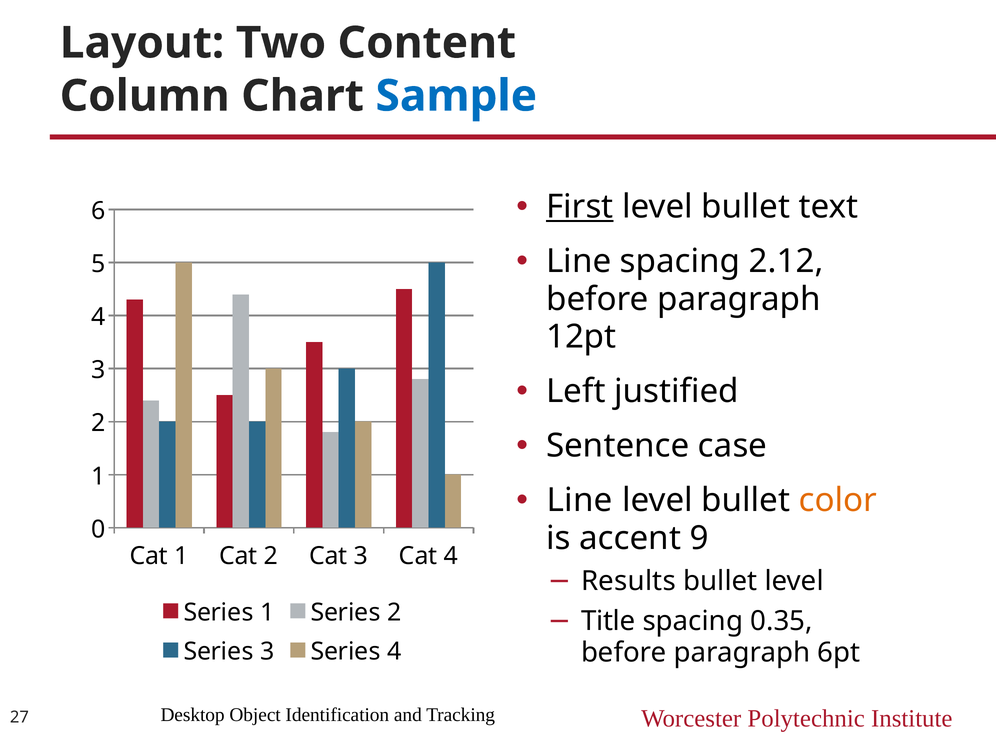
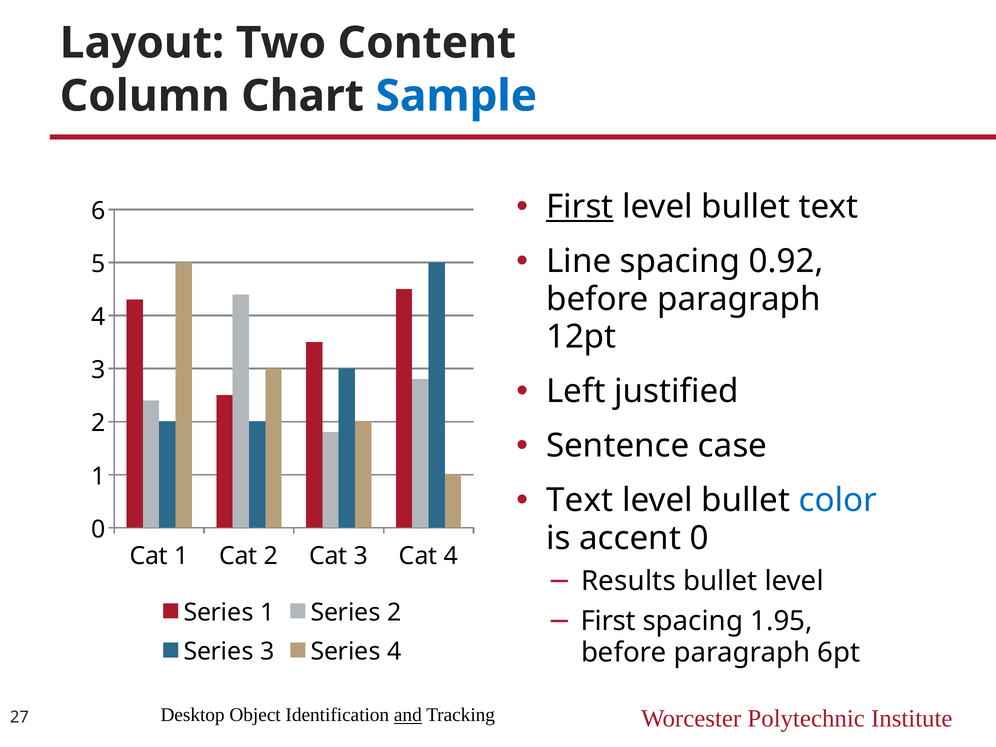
2.12: 2.12 -> 0.92
Line at (580, 500): Line -> Text
color colour: orange -> blue
accent 9: 9 -> 0
Title at (608, 621): Title -> First
0.35: 0.35 -> 1.95
and underline: none -> present
